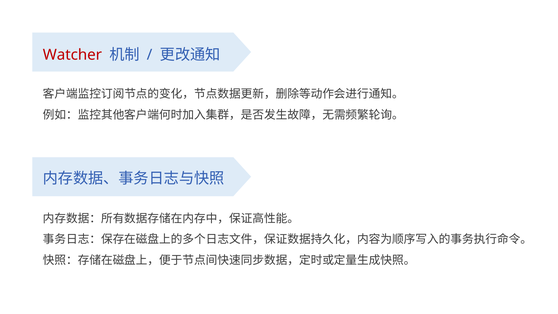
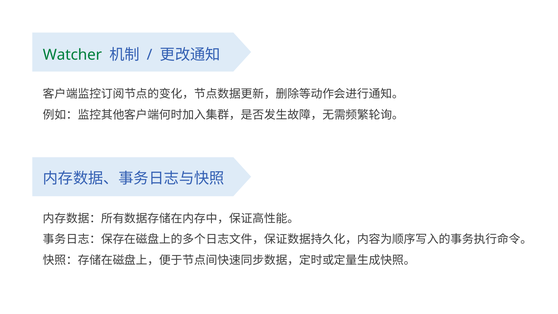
Watcher colour: red -> green
